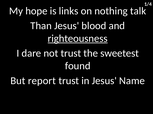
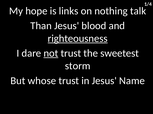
not underline: none -> present
found: found -> storm
report: report -> whose
